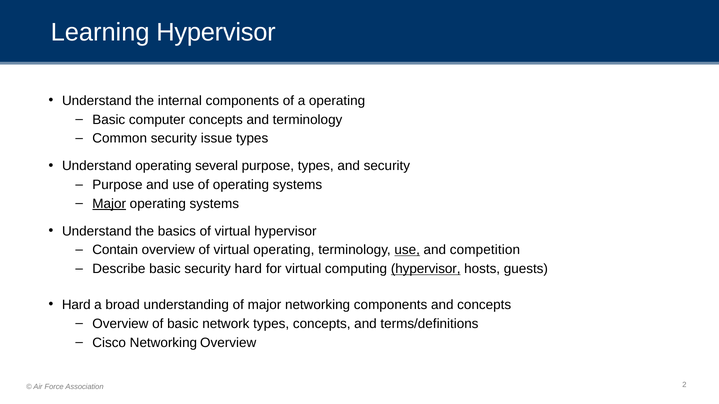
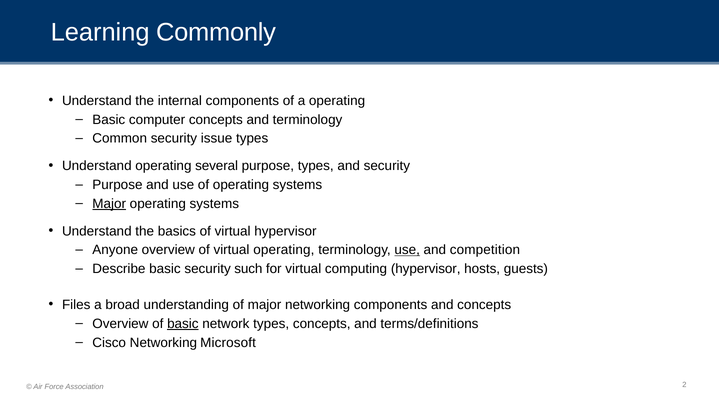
Learning Hypervisor: Hypervisor -> Commonly
Contain: Contain -> Anyone
security hard: hard -> such
hypervisor at (426, 269) underline: present -> none
Hard at (76, 305): Hard -> Files
basic at (183, 324) underline: none -> present
Networking Overview: Overview -> Microsoft
